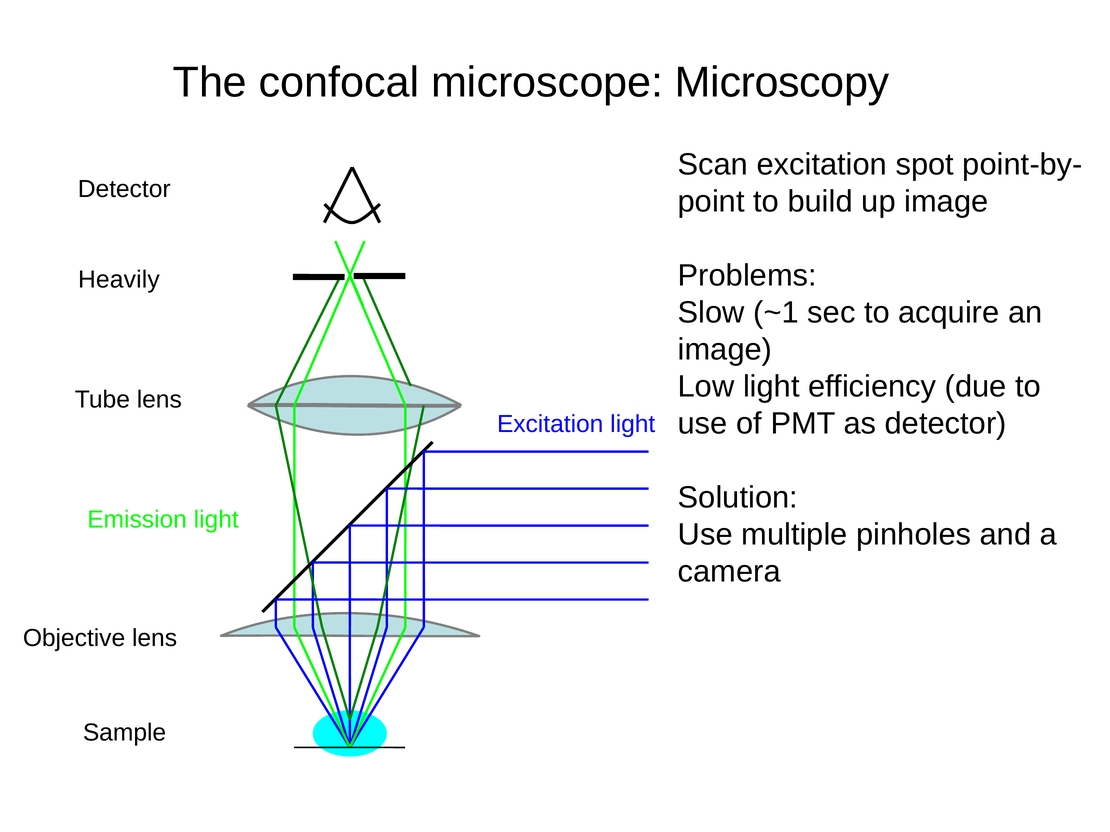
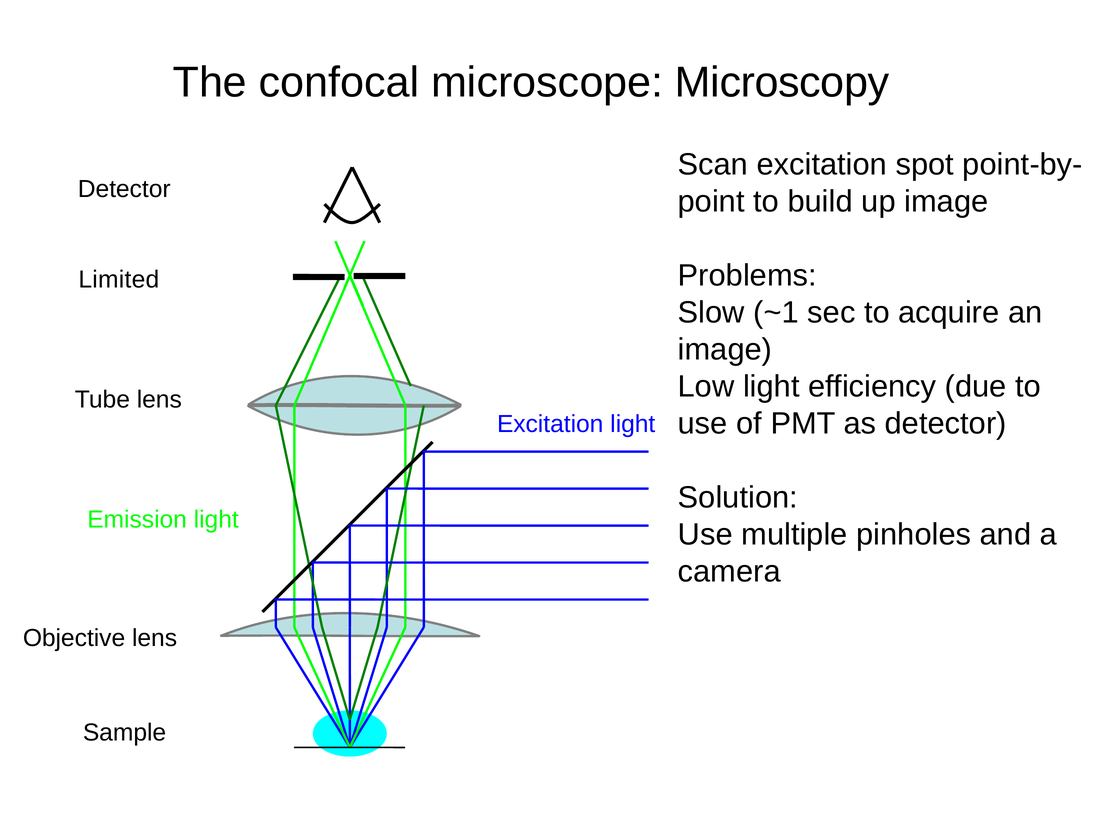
Heavily: Heavily -> Limited
